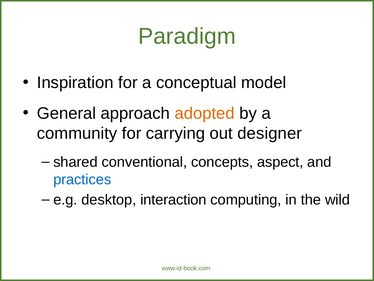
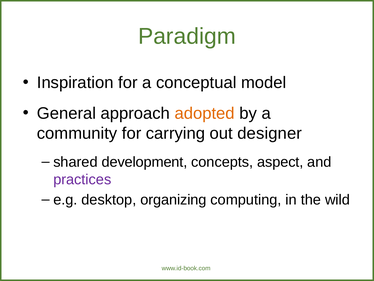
conventional: conventional -> development
practices colour: blue -> purple
interaction: interaction -> organizing
